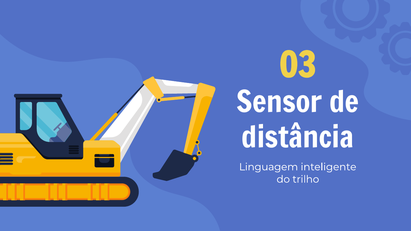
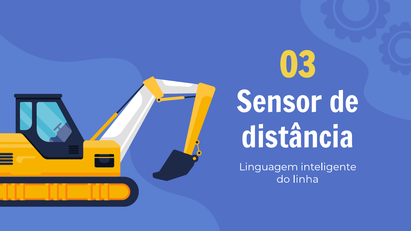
trilho: trilho -> linha
